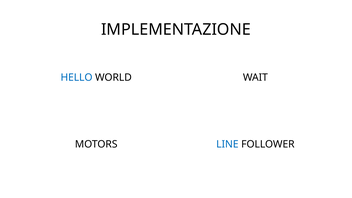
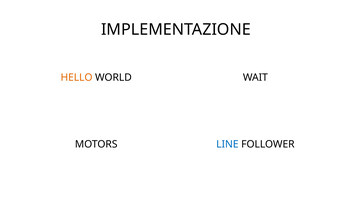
HELLO colour: blue -> orange
